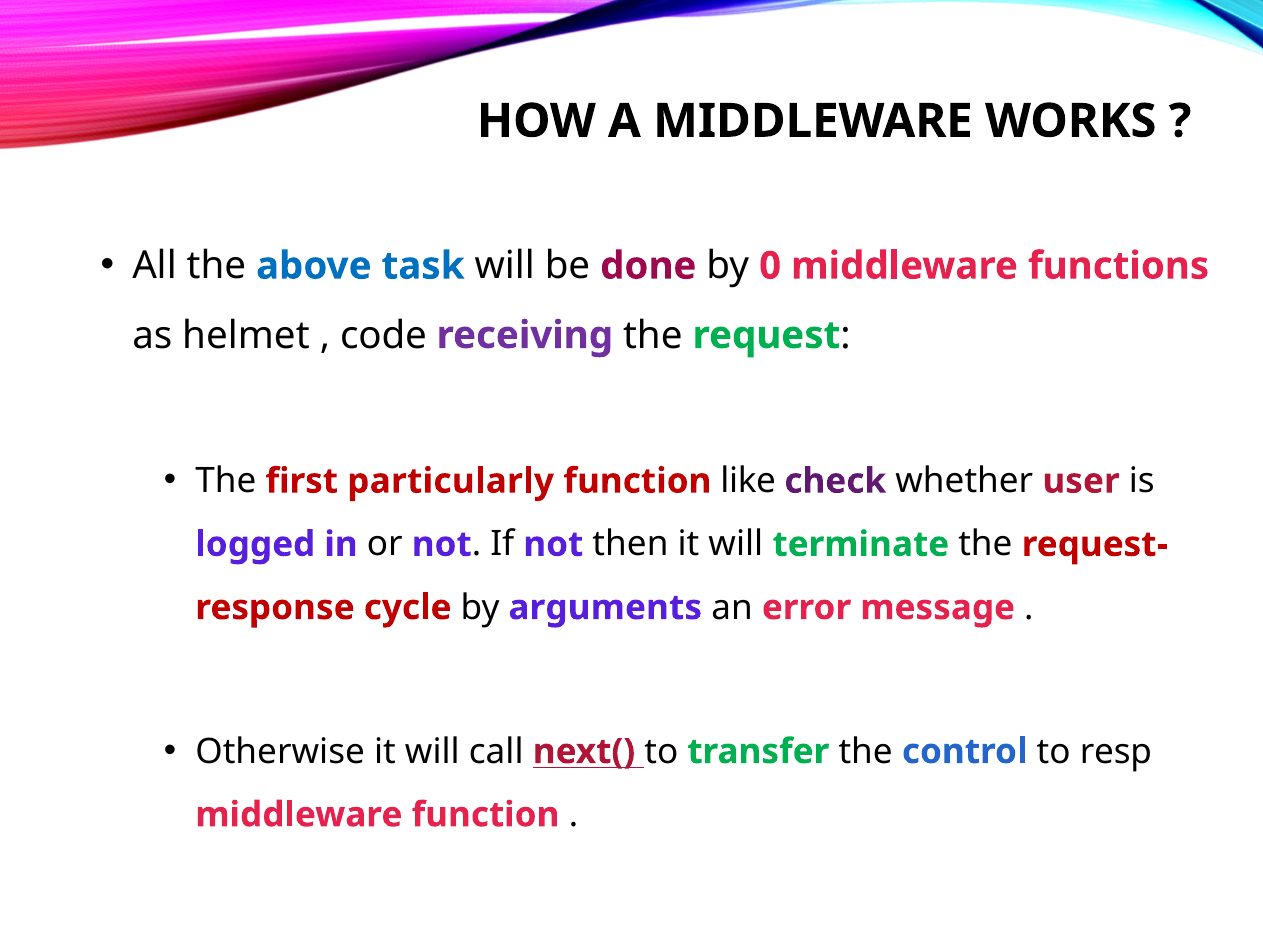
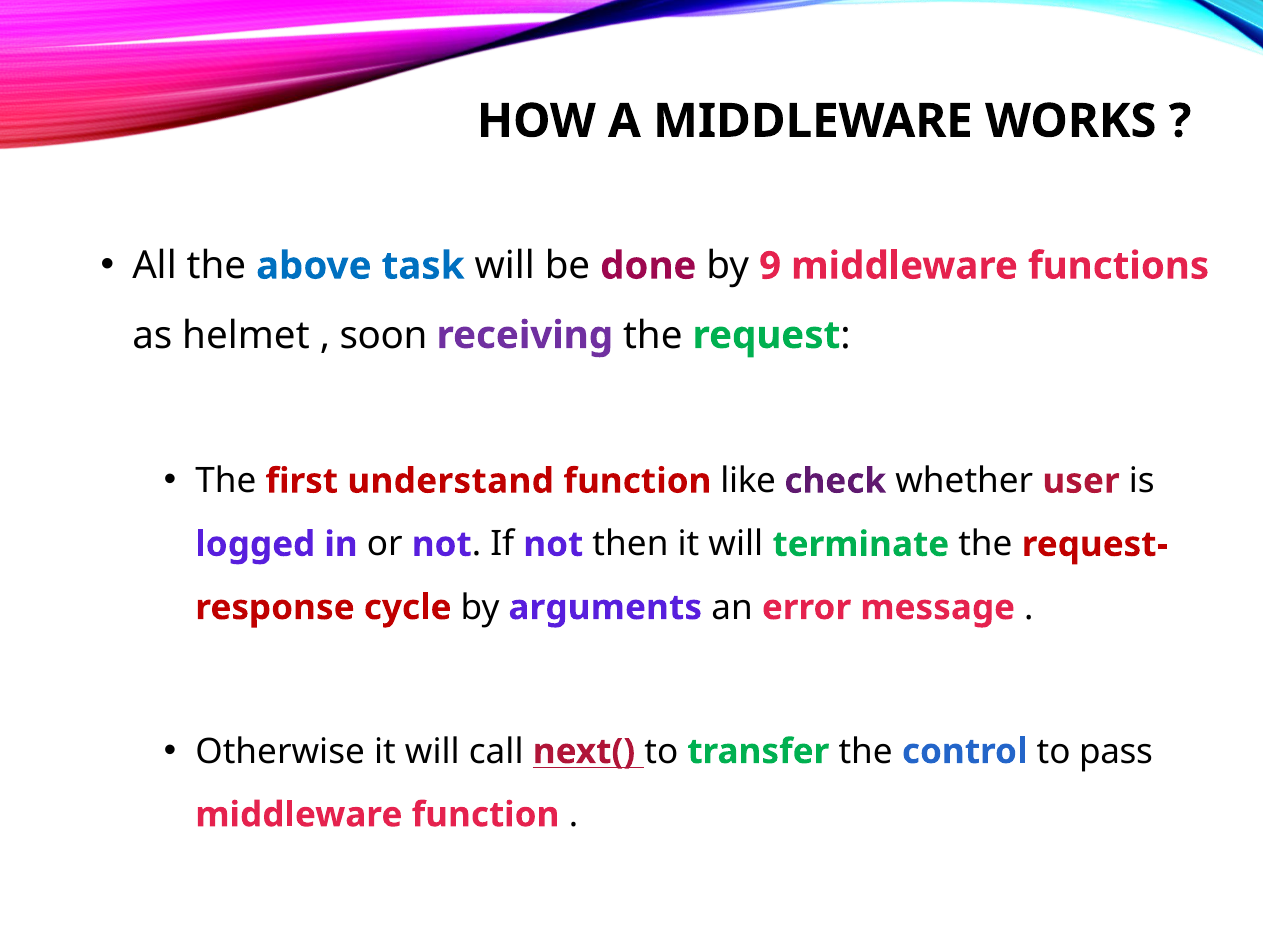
0: 0 -> 9
code: code -> soon
particularly: particularly -> understand
resp: resp -> pass
